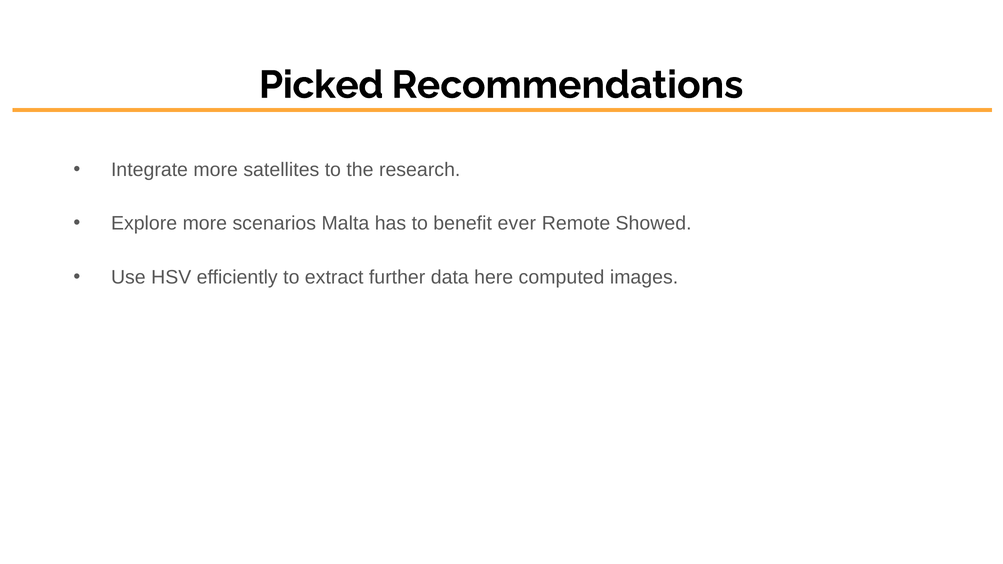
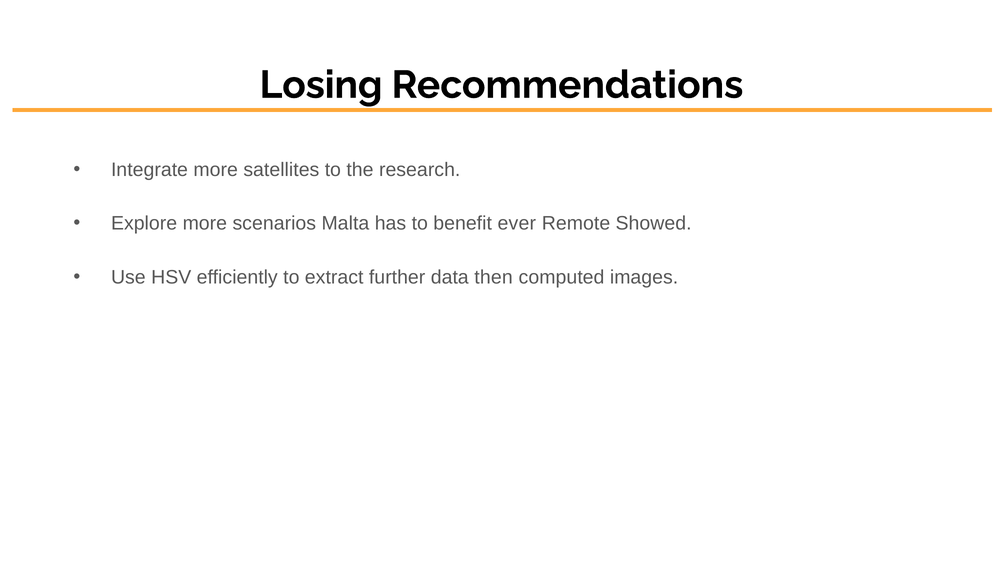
Picked: Picked -> Losing
here: here -> then
